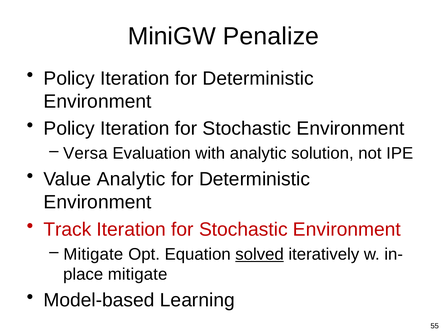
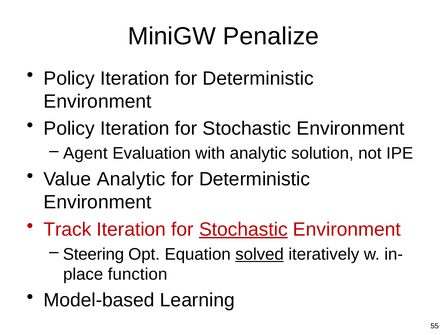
Versa: Versa -> Agent
Stochastic at (243, 230) underline: none -> present
Mitigate at (93, 254): Mitigate -> Steering
mitigate at (138, 275): mitigate -> function
